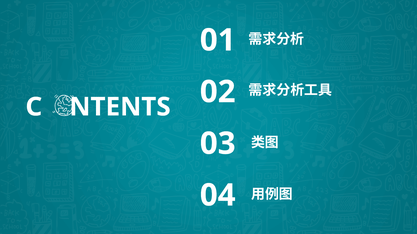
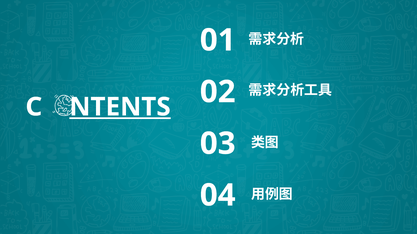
NTENTS underline: none -> present
